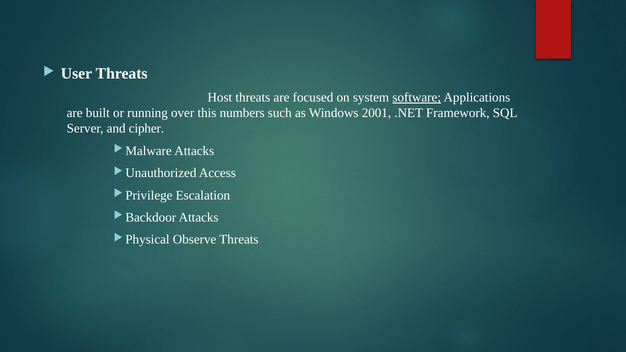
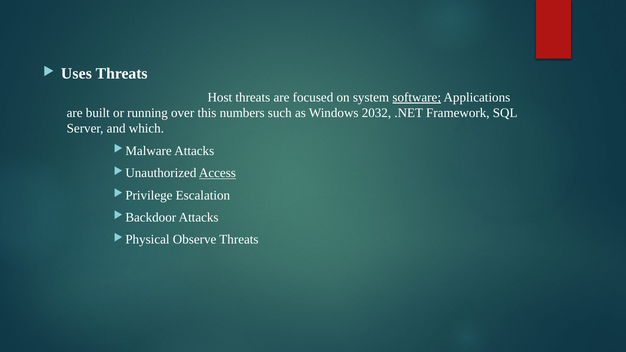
User: User -> Uses
2001: 2001 -> 2032
cipher: cipher -> which
Access underline: none -> present
